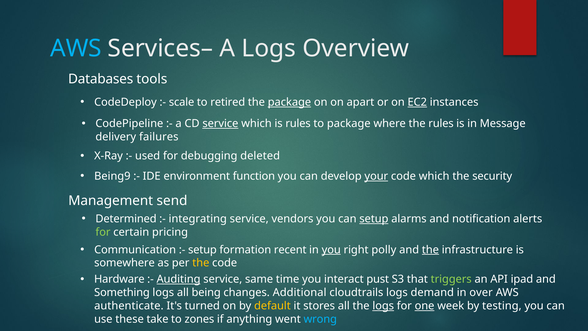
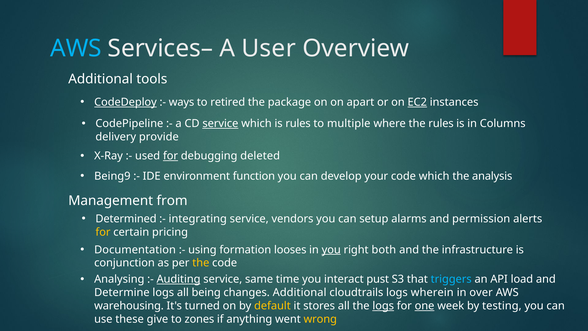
A Logs: Logs -> User
Databases at (101, 79): Databases -> Additional
CodeDeploy underline: none -> present
scale: scale -> ways
package at (289, 102) underline: present -> none
to package: package -> multiple
Message: Message -> Columns
failures: failures -> provide
for at (171, 156) underline: none -> present
your underline: present -> none
security: security -> analysis
send: send -> from
setup at (374, 219) underline: present -> none
notification: notification -> permission
for at (103, 232) colour: light green -> yellow
Communication: Communication -> Documentation
setup at (202, 250): setup -> using
recent: recent -> looses
polly: polly -> both
the at (430, 250) underline: present -> none
somewhere: somewhere -> conjunction
Hardware: Hardware -> Analysing
triggers colour: light green -> light blue
ipad: ipad -> load
Something: Something -> Determine
demand: demand -> wherein
authenticate: authenticate -> warehousing
take: take -> give
wrong colour: light blue -> yellow
